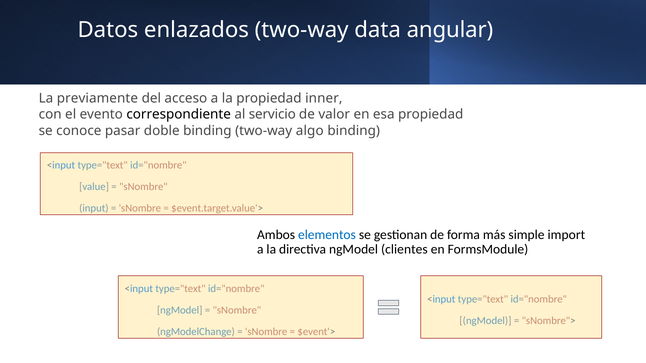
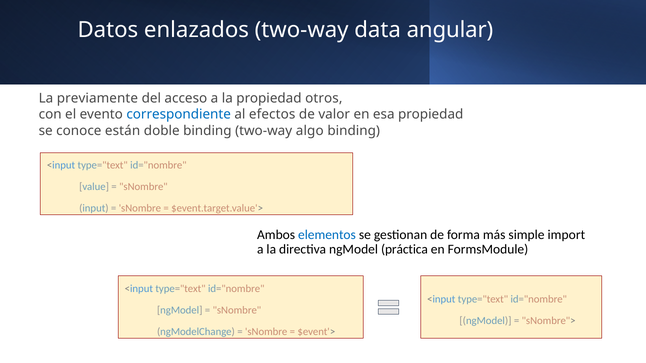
inner: inner -> otros
correspondiente colour: black -> blue
servicio: servicio -> efectos
pasar: pasar -> están
clientes: clientes -> práctica
